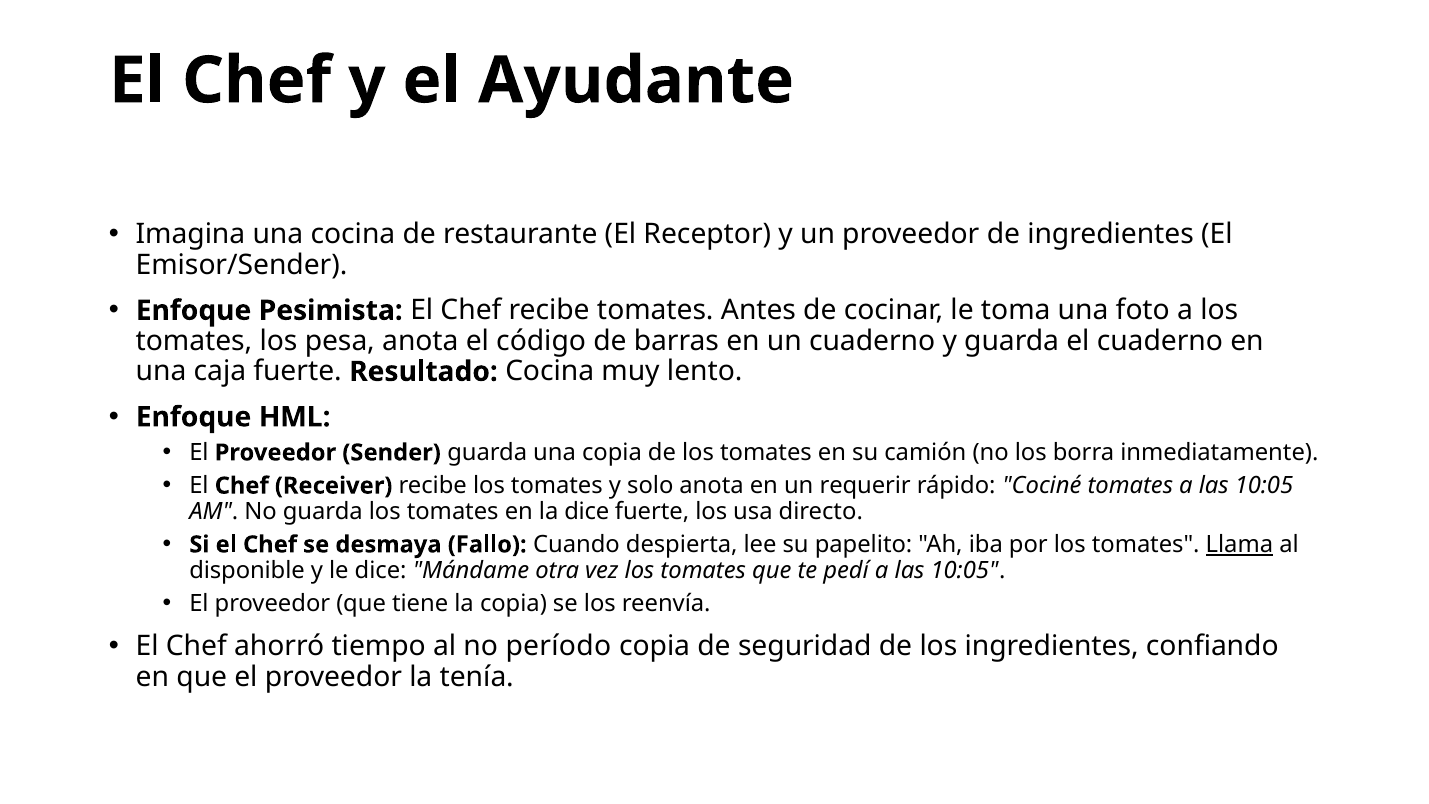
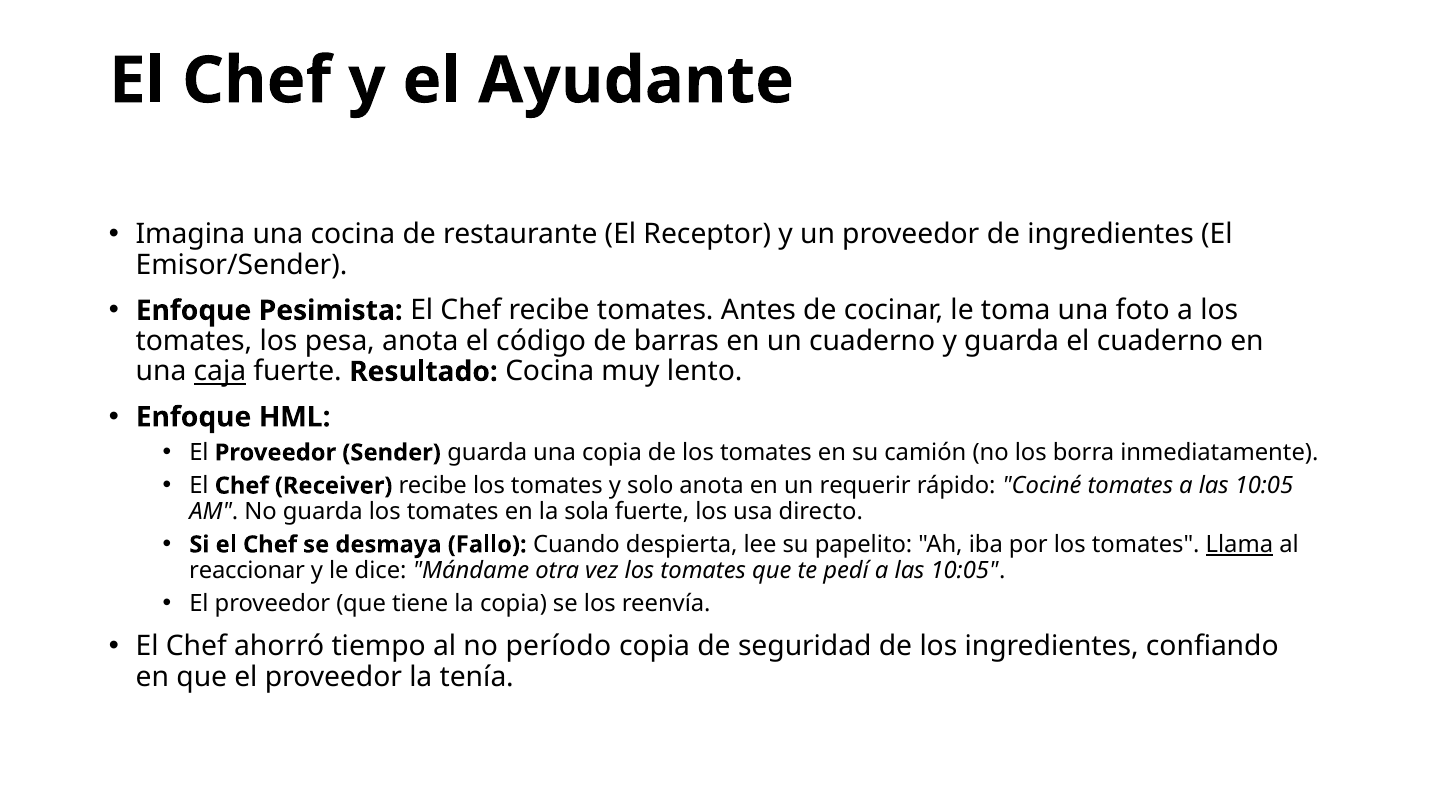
caja underline: none -> present
la dice: dice -> sola
disponible: disponible -> reaccionar
